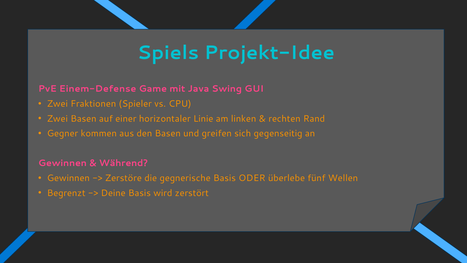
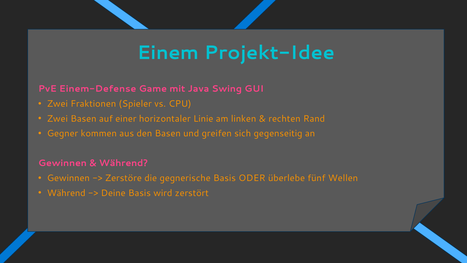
Spiels: Spiels -> Einem
Begrenzt at (66, 193): Begrenzt -> Während
